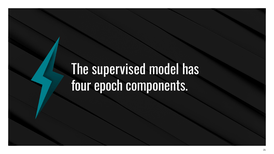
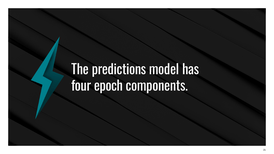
supervised: supervised -> predictions
